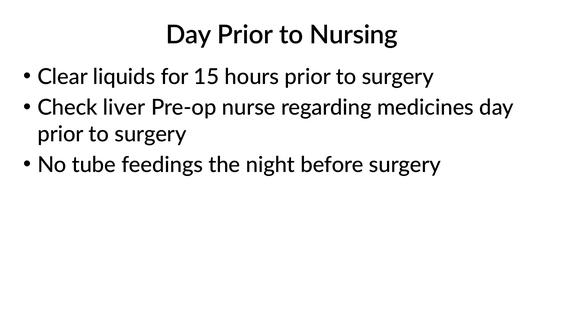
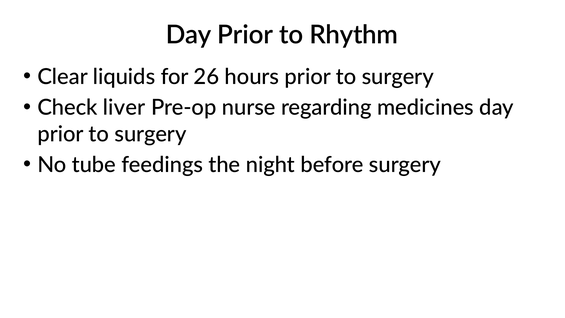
Nursing: Nursing -> Rhythm
15: 15 -> 26
